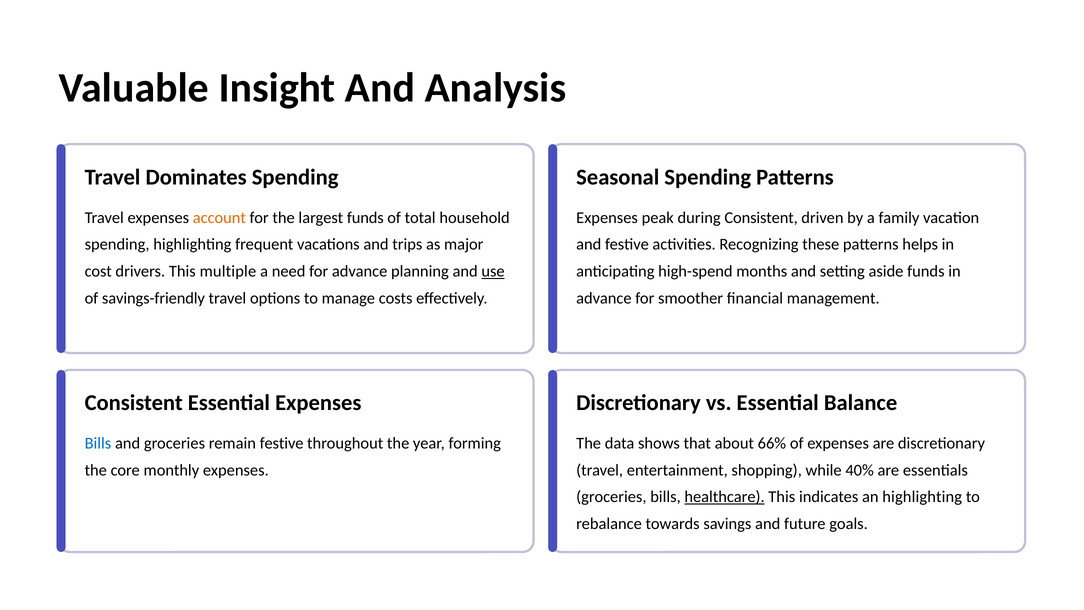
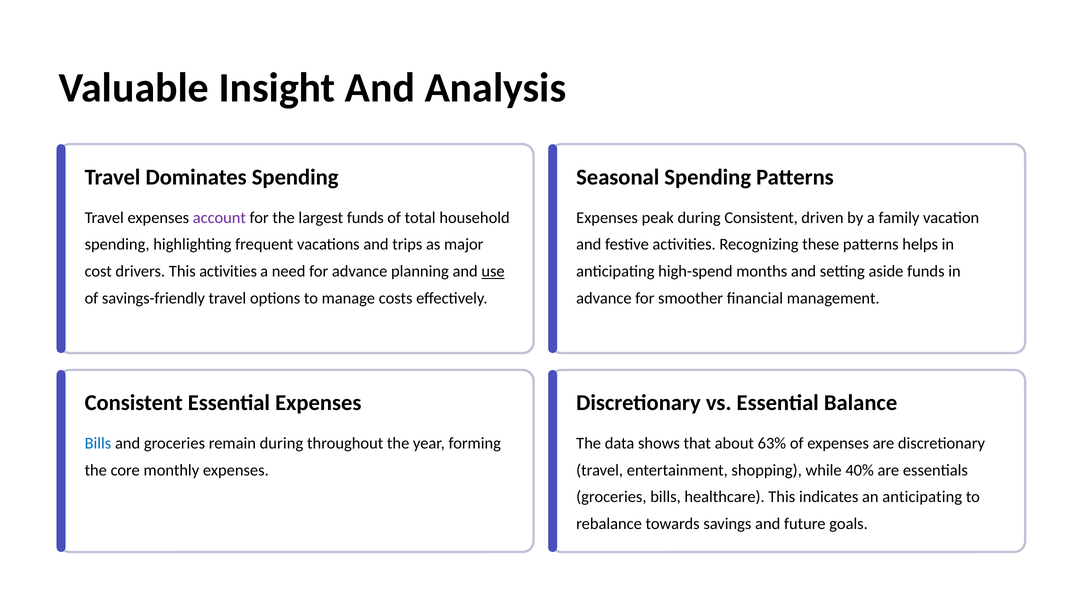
account colour: orange -> purple
This multiple: multiple -> activities
remain festive: festive -> during
66%: 66% -> 63%
healthcare underline: present -> none
an highlighting: highlighting -> anticipating
